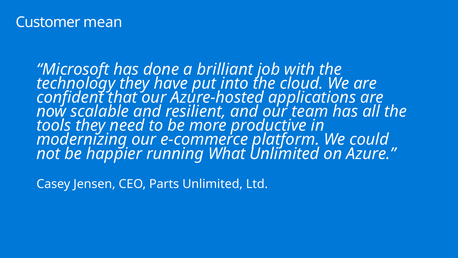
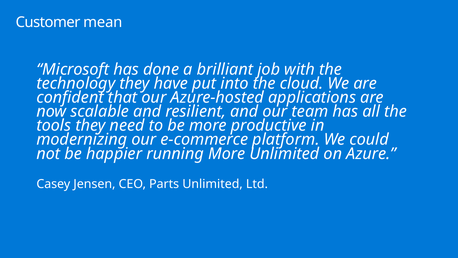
running What: What -> More
